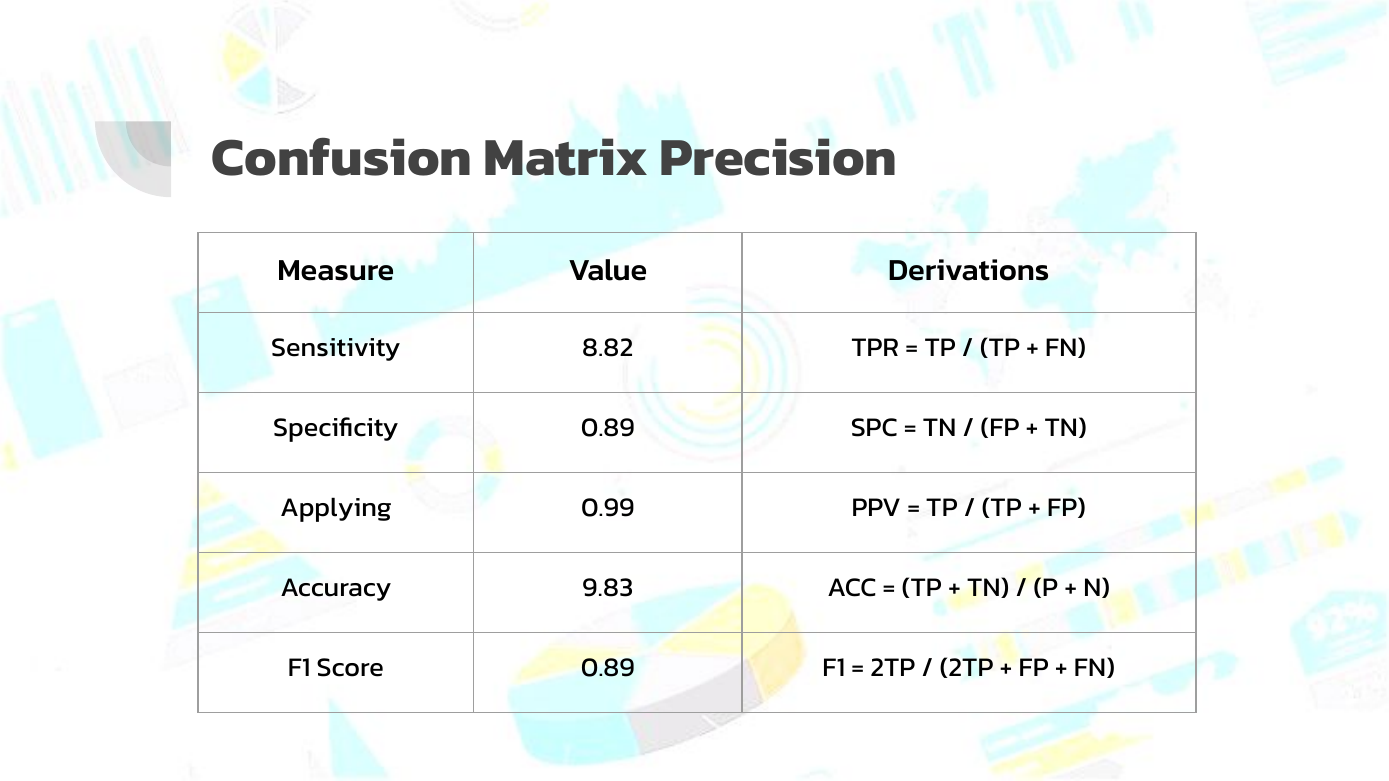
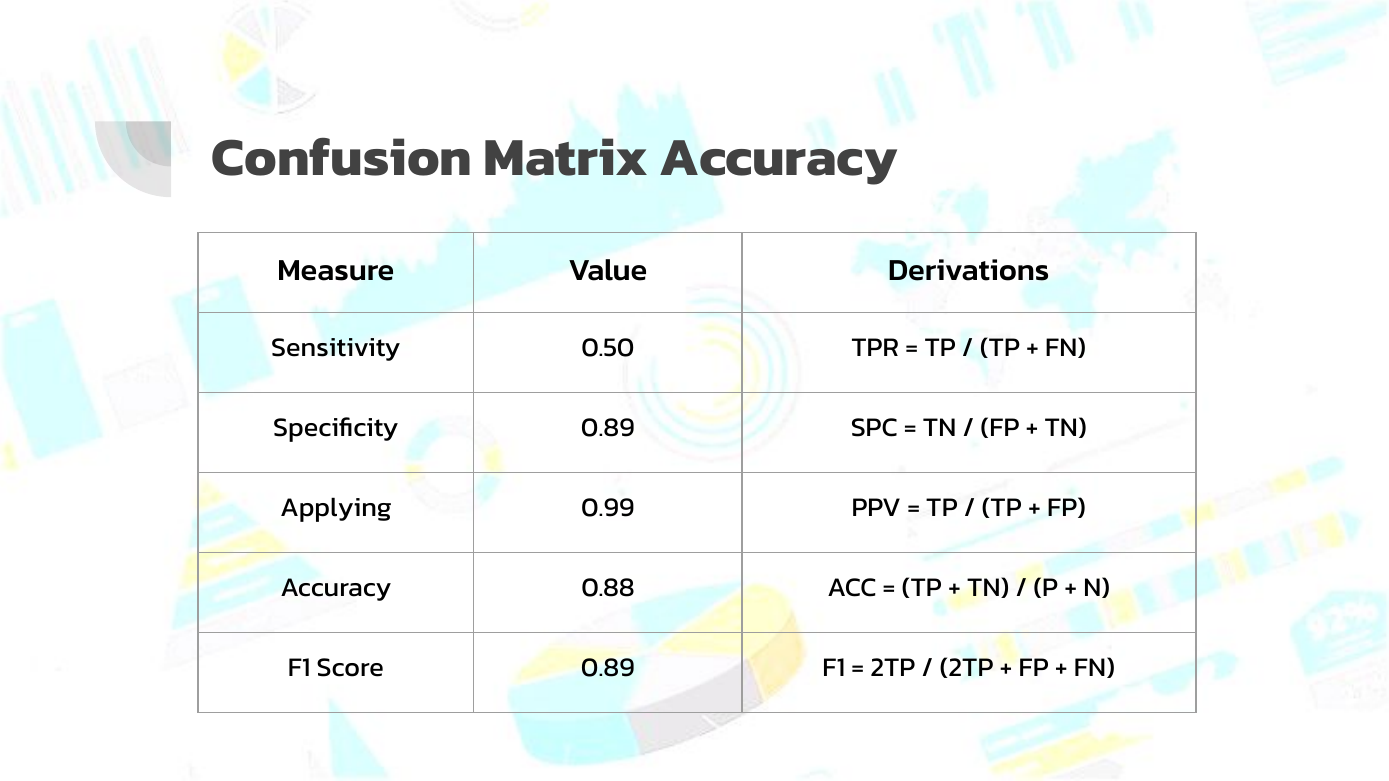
Matrix Precision: Precision -> Accuracy
8.82: 8.82 -> 0.50
9.83: 9.83 -> 0.88
